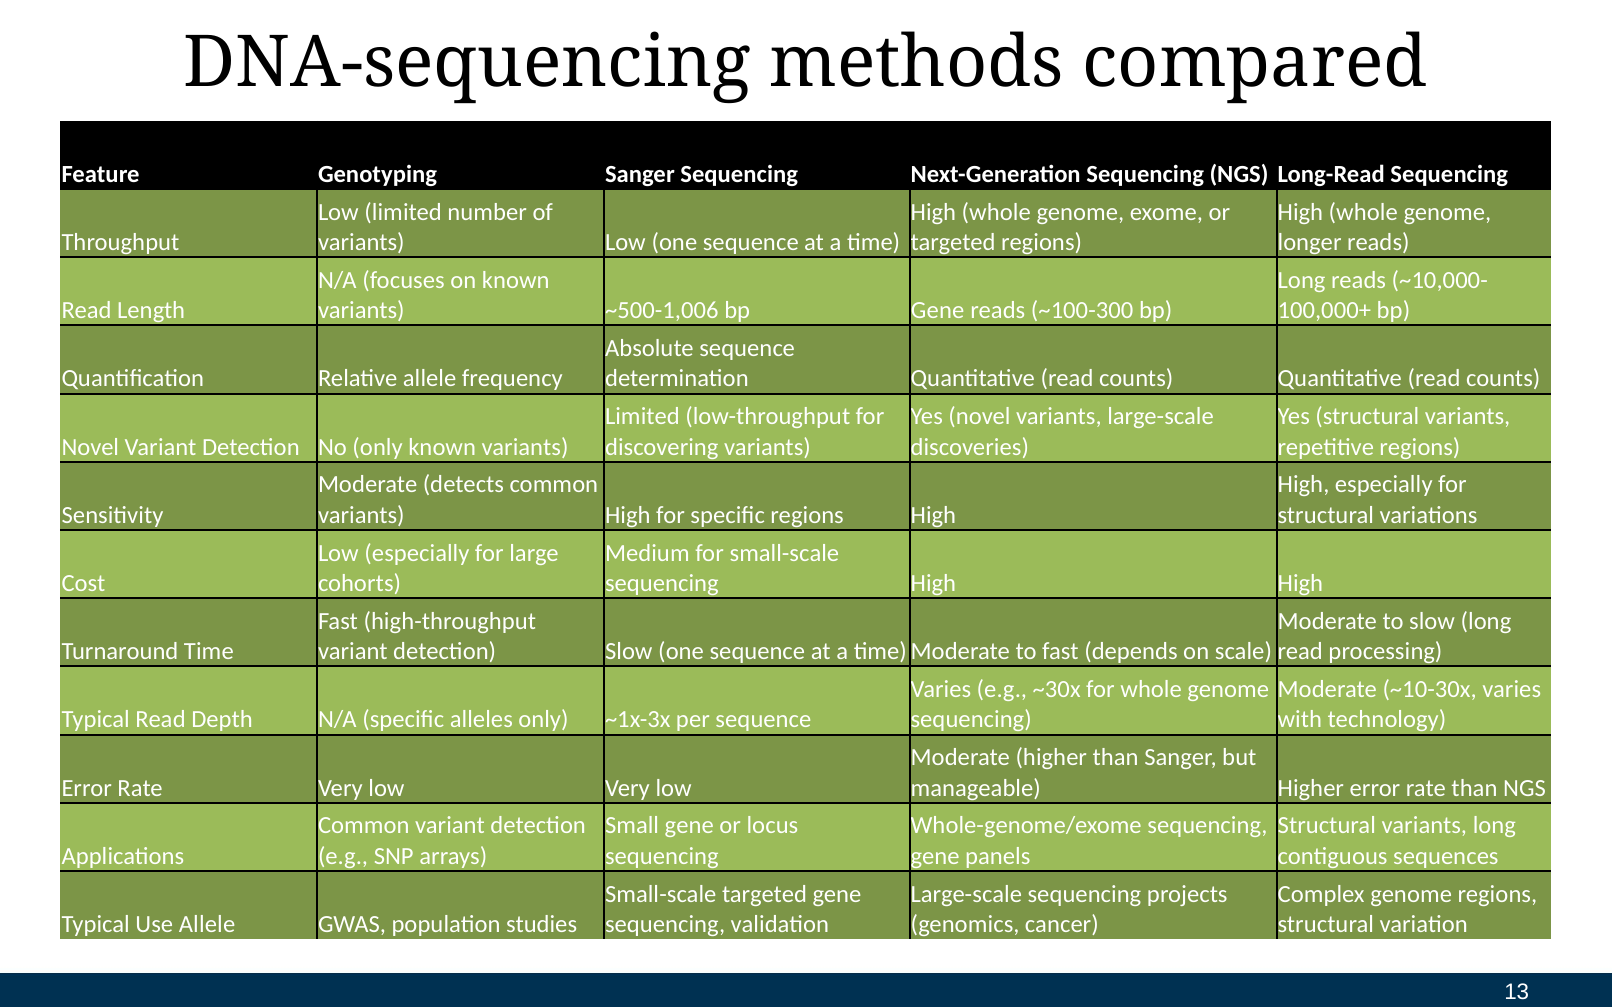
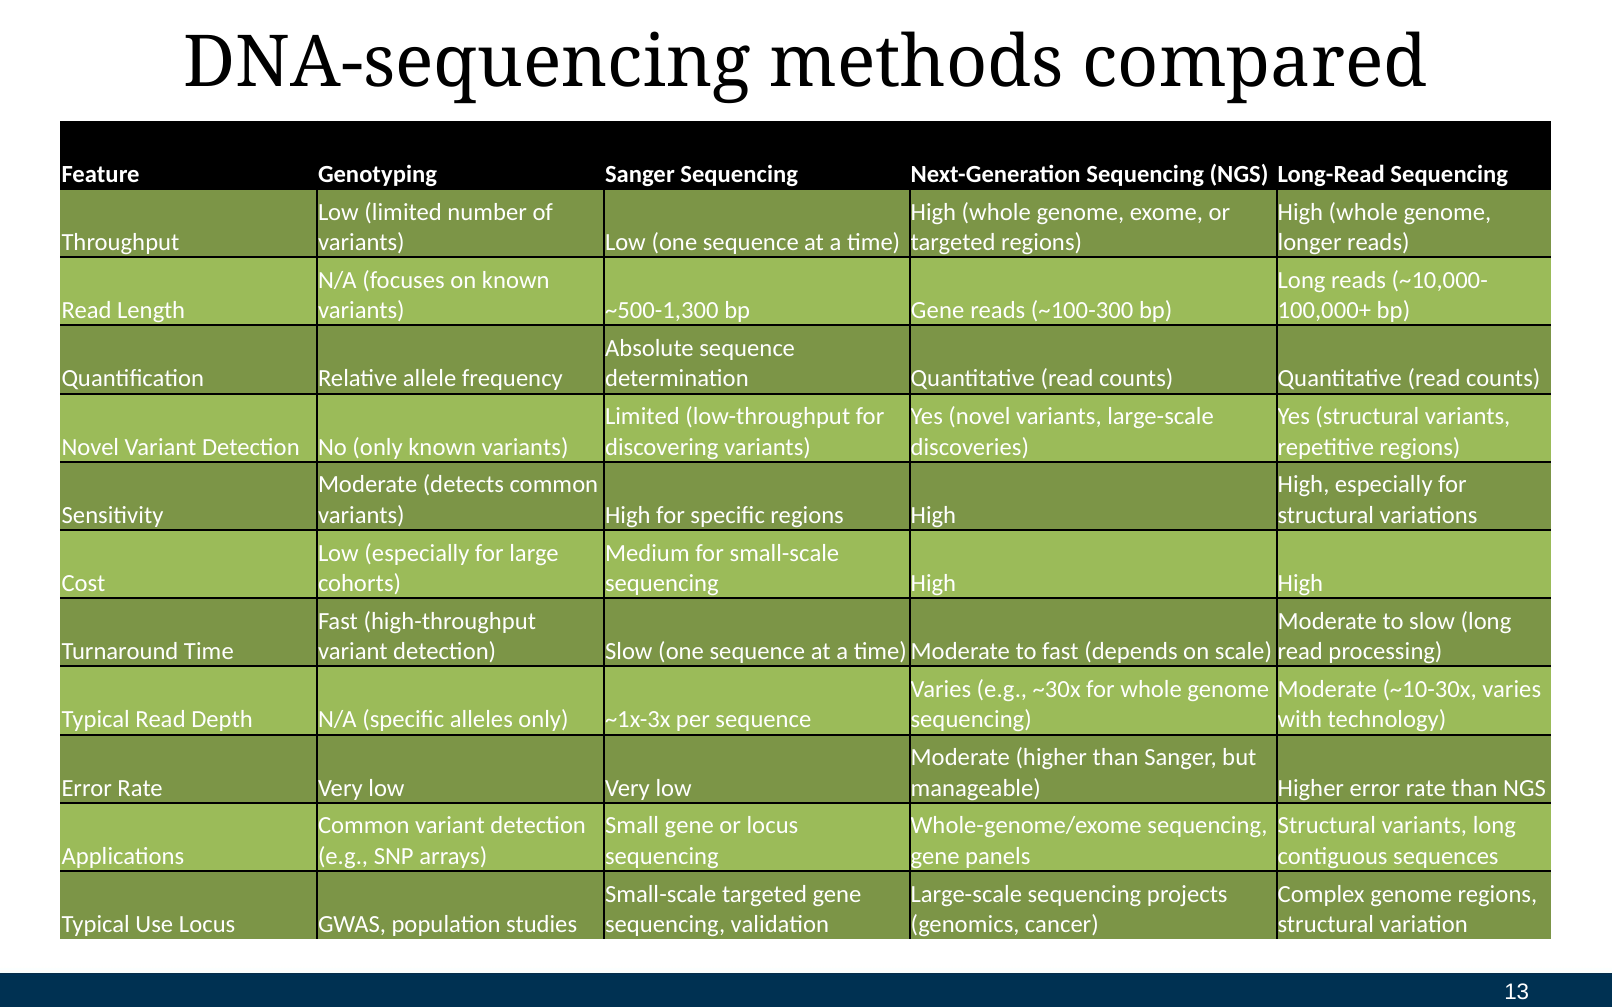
~500-1,006: ~500-1,006 -> ~500-1,300
Use Allele: Allele -> Locus
